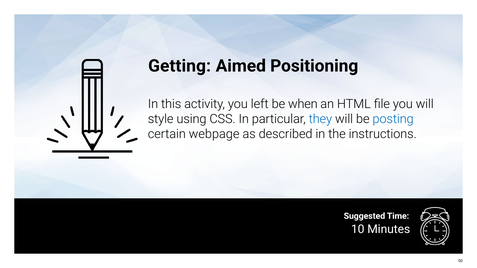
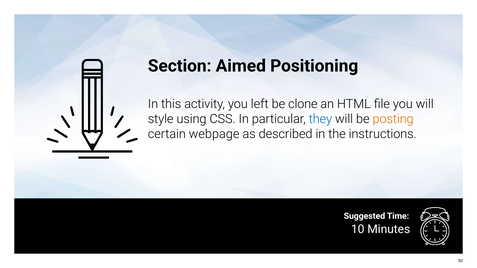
Getting: Getting -> Section
when: when -> clone
posting colour: blue -> orange
